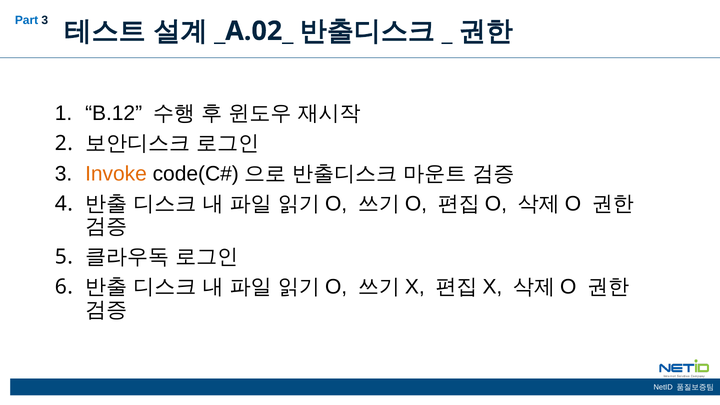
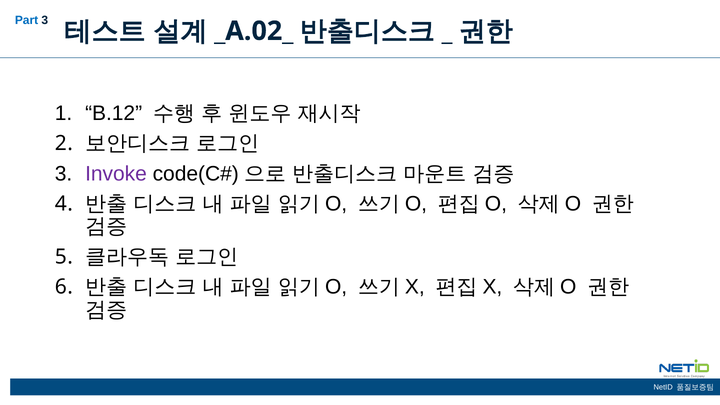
Invoke colour: orange -> purple
